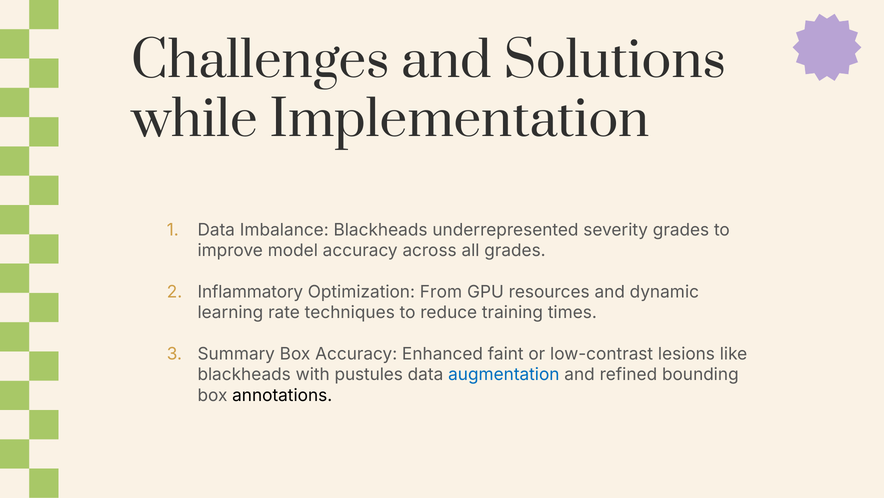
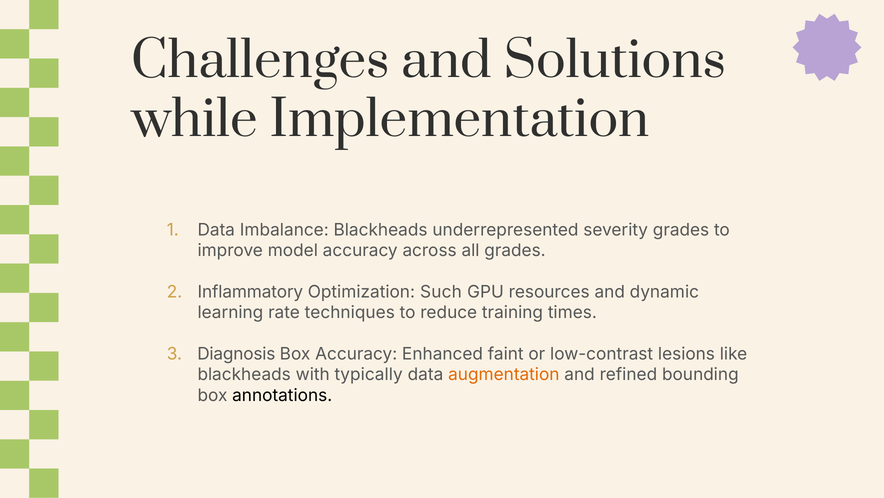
From: From -> Such
Summary: Summary -> Diagnosis
pustules: pustules -> typically
augmentation colour: blue -> orange
